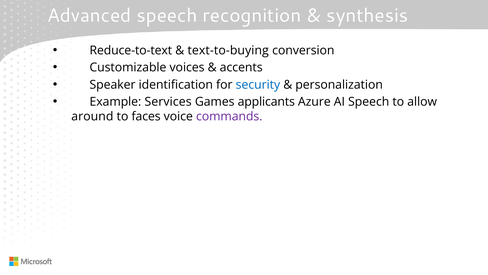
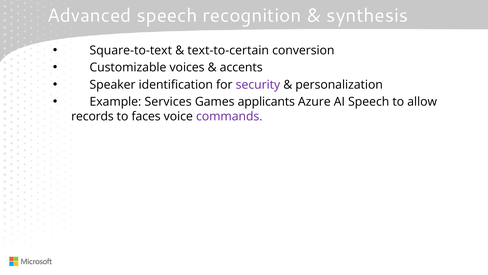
Reduce-to-text: Reduce-to-text -> Square-to-text
text-to-buying: text-to-buying -> text-to-certain
security colour: blue -> purple
around: around -> records
